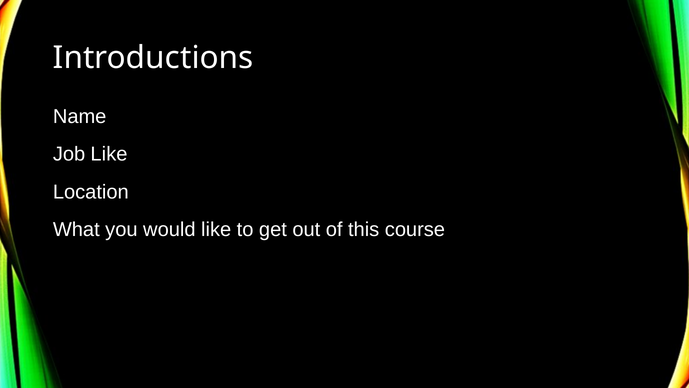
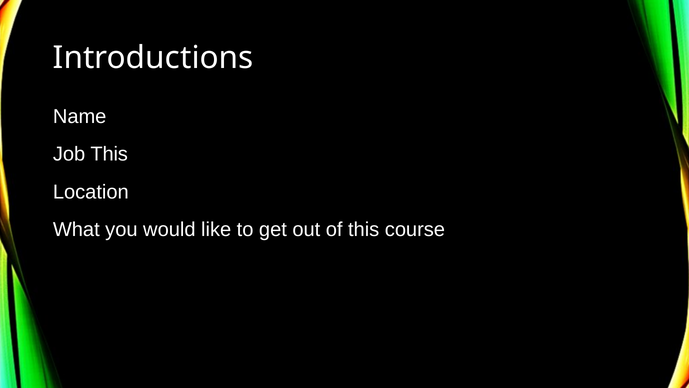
Job Like: Like -> This
